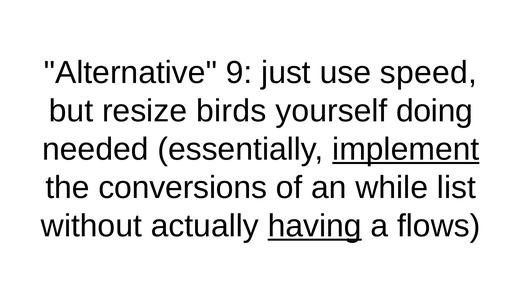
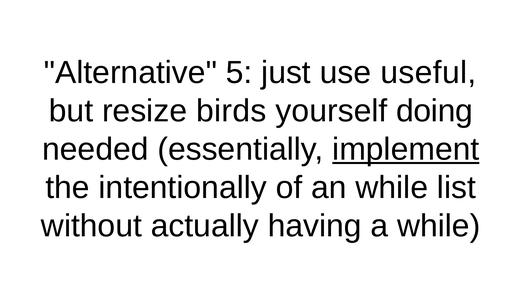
9: 9 -> 5
speed: speed -> useful
conversions: conversions -> intentionally
having underline: present -> none
a flows: flows -> while
